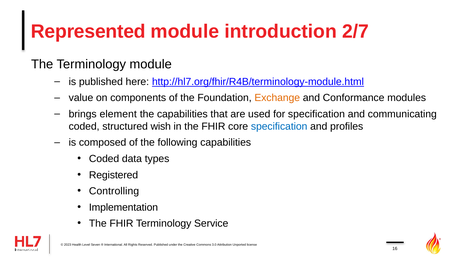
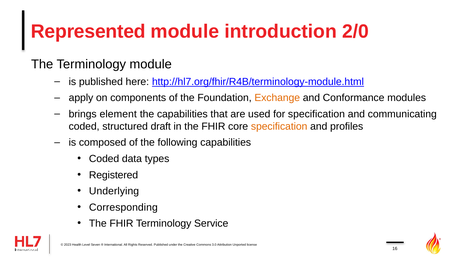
2/7: 2/7 -> 2/0
value: value -> apply
wish: wish -> draft
specification at (279, 127) colour: blue -> orange
Controlling: Controlling -> Underlying
Implementation: Implementation -> Corresponding
